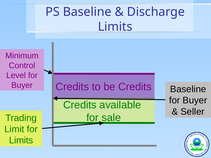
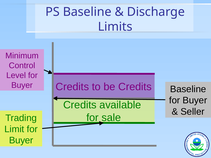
Limits at (21, 141): Limits -> Buyer
